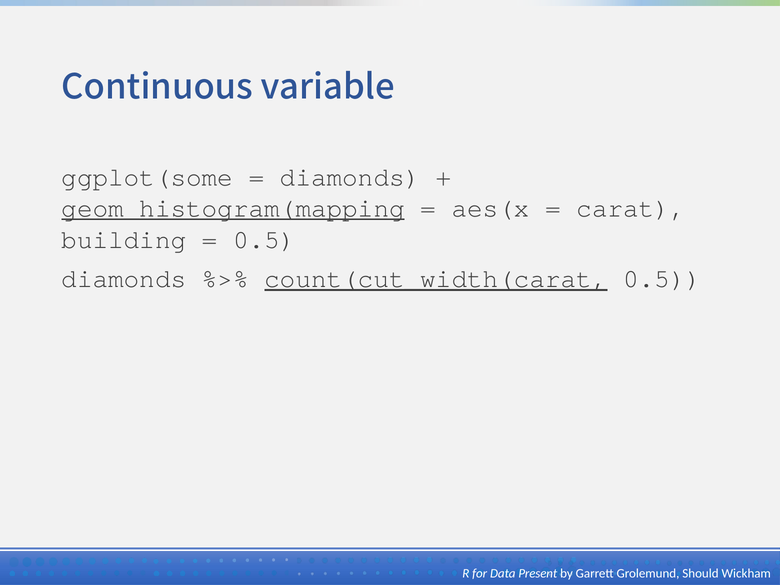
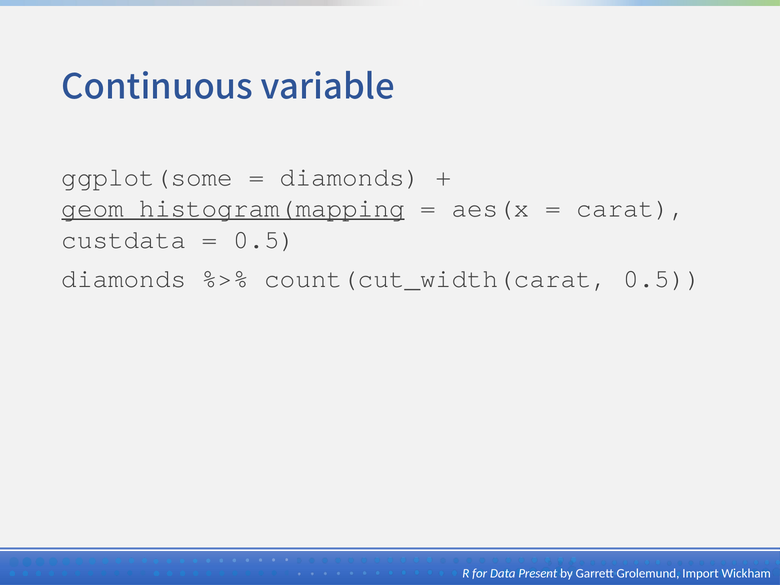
building: building -> custdata
count(cut_width(carat underline: present -> none
Should: Should -> Import
